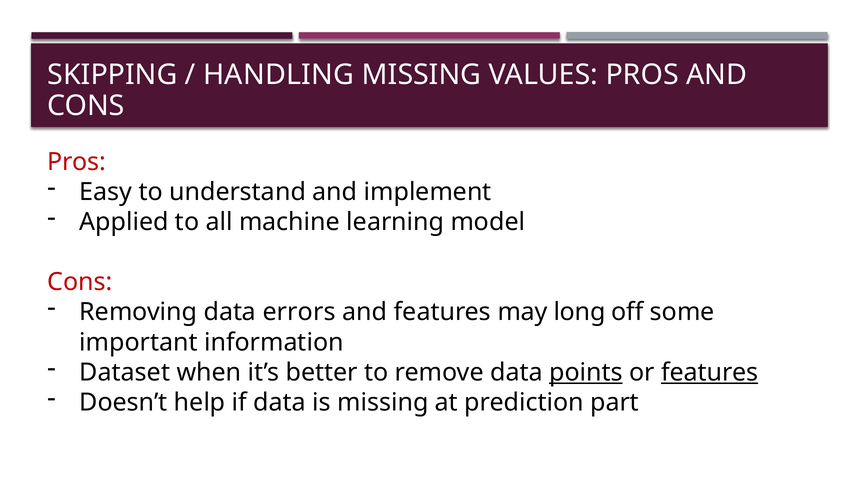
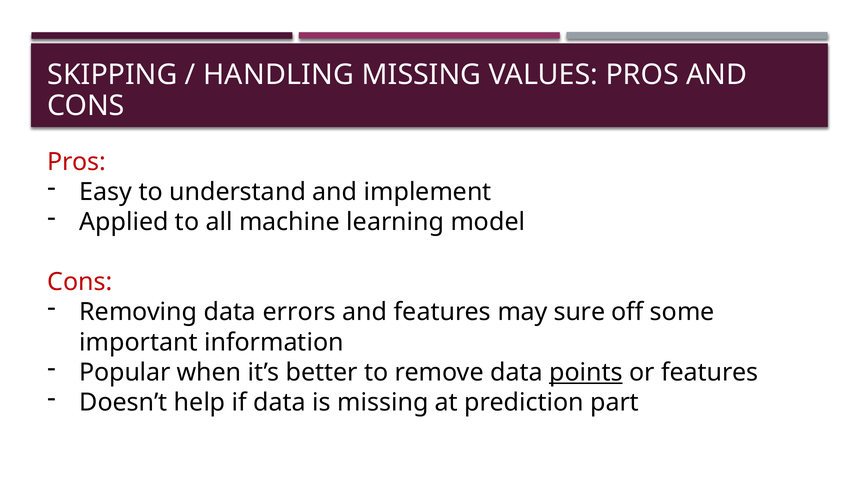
long: long -> sure
Dataset: Dataset -> Popular
features at (710, 372) underline: present -> none
